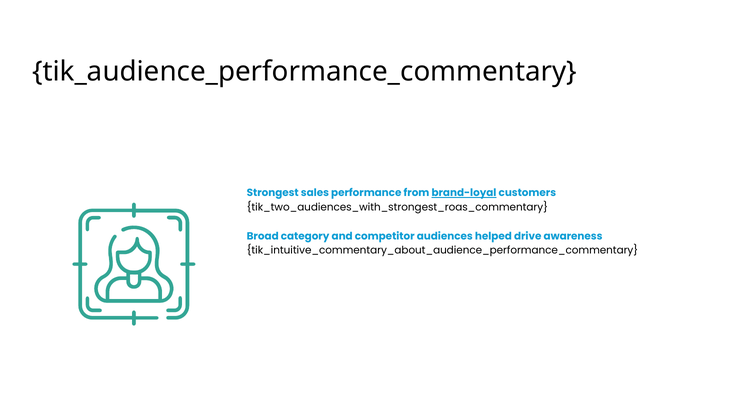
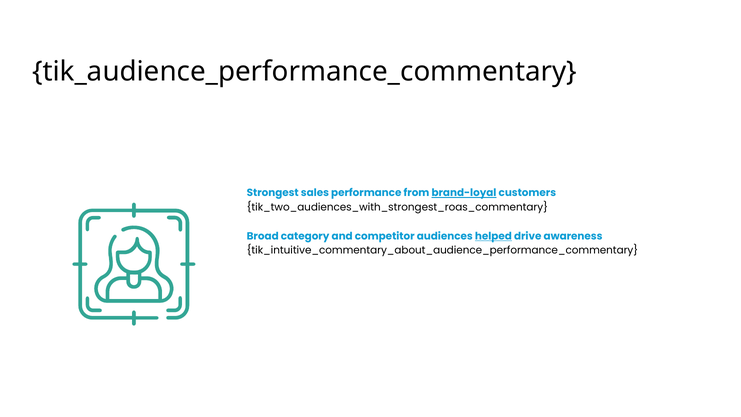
helped underline: none -> present
